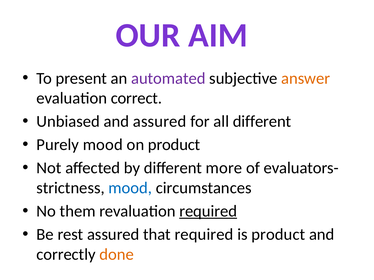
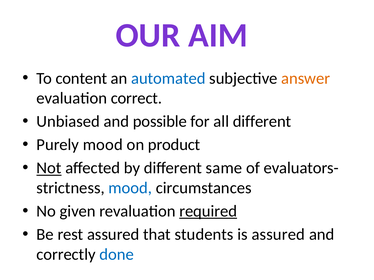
present: present -> content
automated colour: purple -> blue
and assured: assured -> possible
Not underline: none -> present
more: more -> same
them: them -> given
that required: required -> students
is product: product -> assured
done colour: orange -> blue
